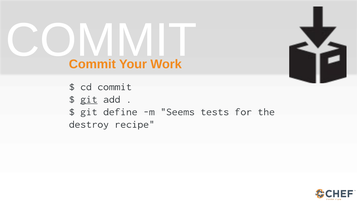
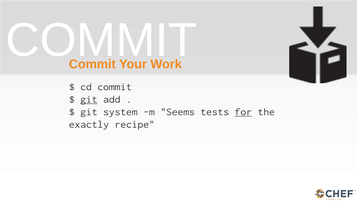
define: define -> system
for underline: none -> present
destroy: destroy -> exactly
